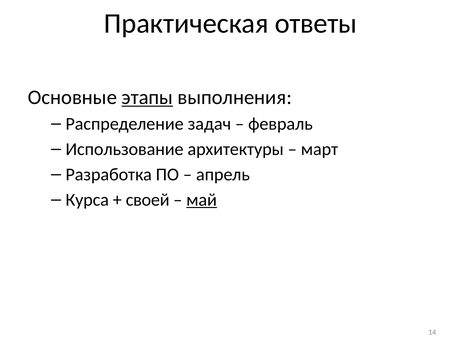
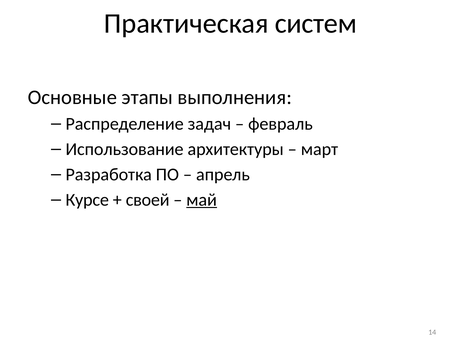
ответы: ответы -> систем
этапы underline: present -> none
Курса: Курса -> Курсе
